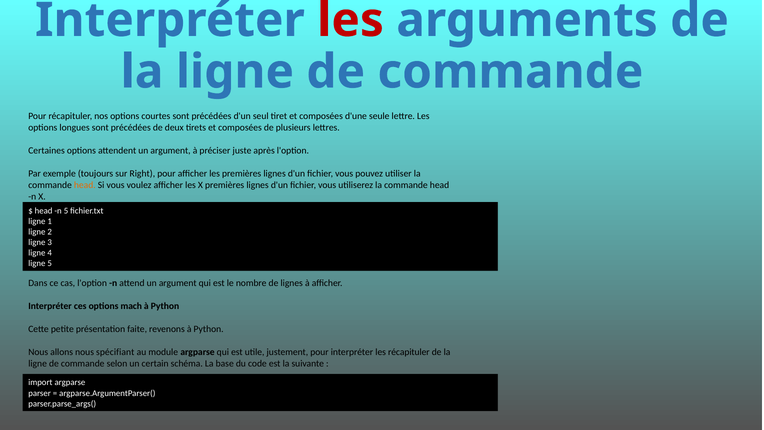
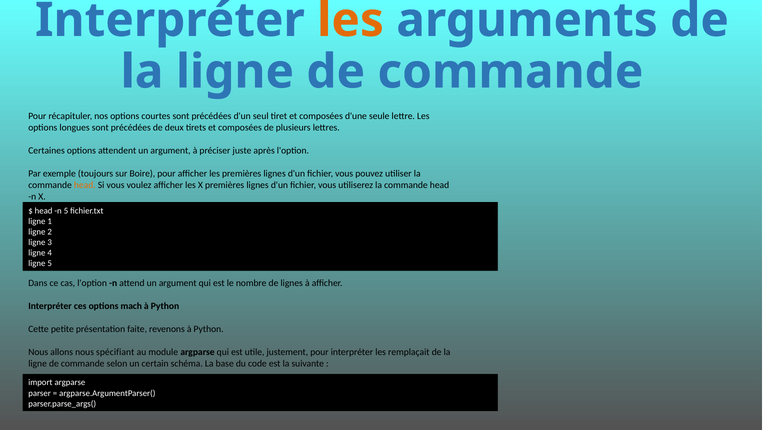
les at (351, 20) colour: red -> orange
Right: Right -> Boire
les récapituler: récapituler -> remplaçait
